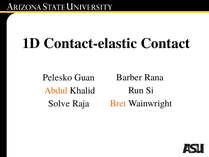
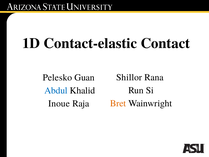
Barber: Barber -> Shillor
Abdul colour: orange -> blue
Solve: Solve -> Inoue
